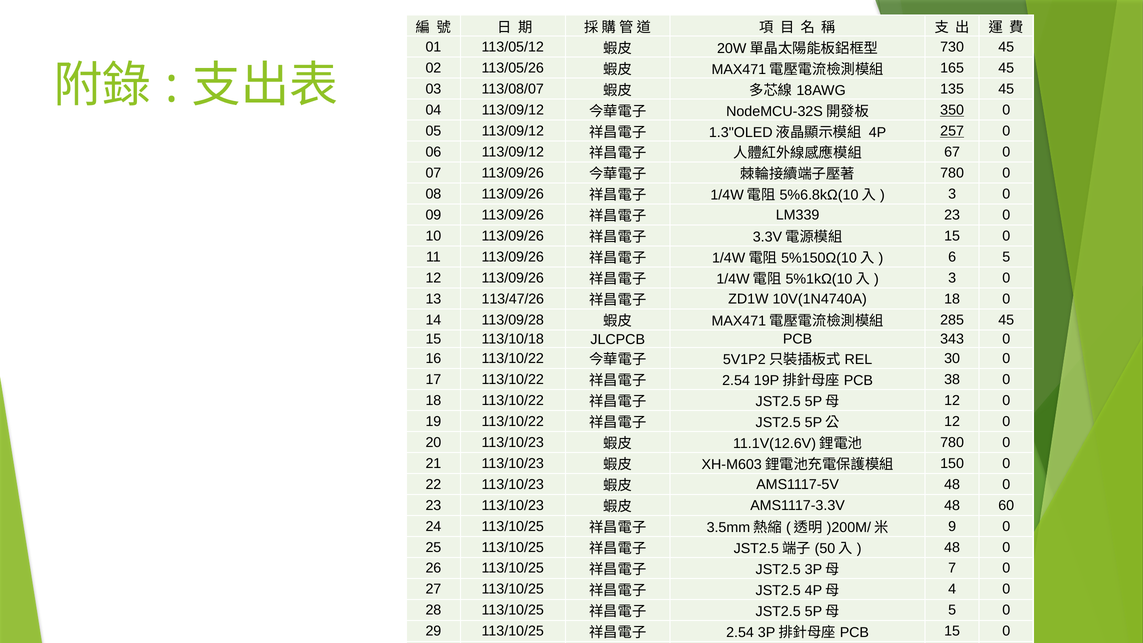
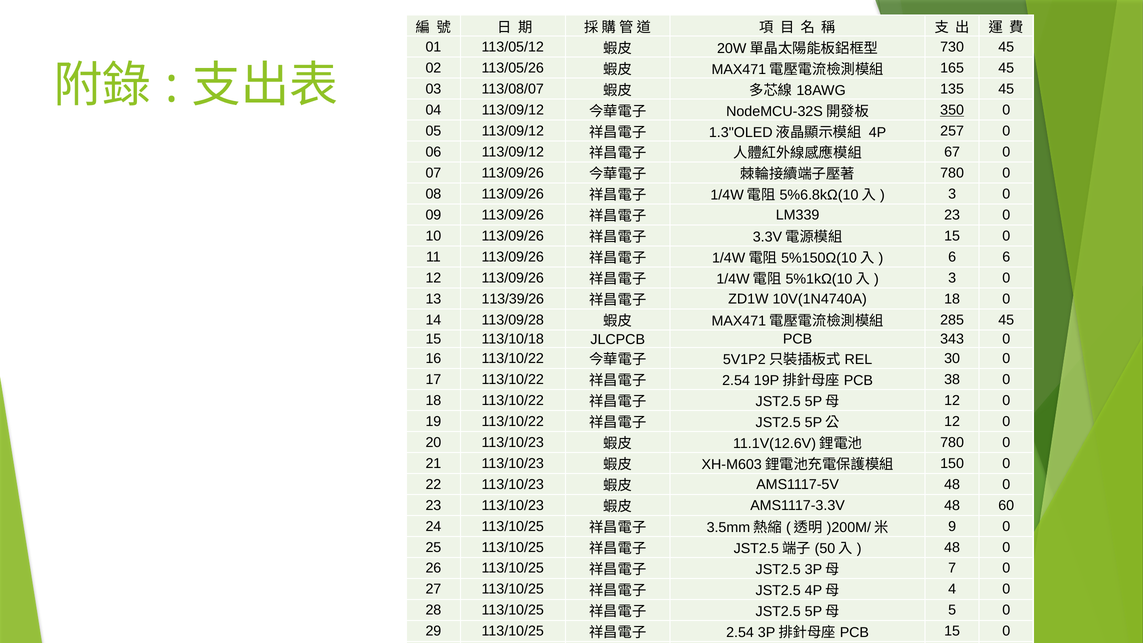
257 underline: present -> none
6 5: 5 -> 6
113/47/26: 113/47/26 -> 113/39/26
